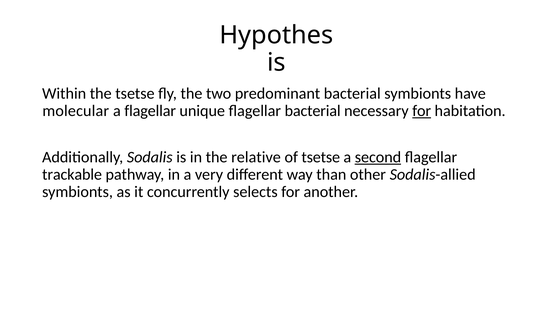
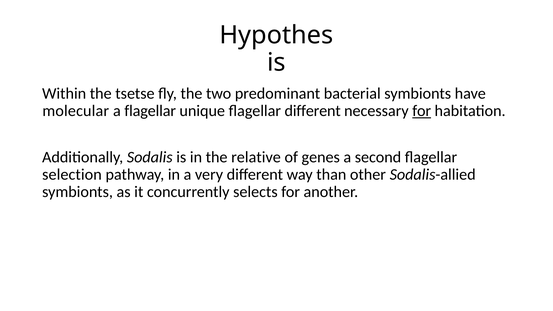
flagellar bacterial: bacterial -> different
of tsetse: tsetse -> genes
second underline: present -> none
trackable: trackable -> selection
